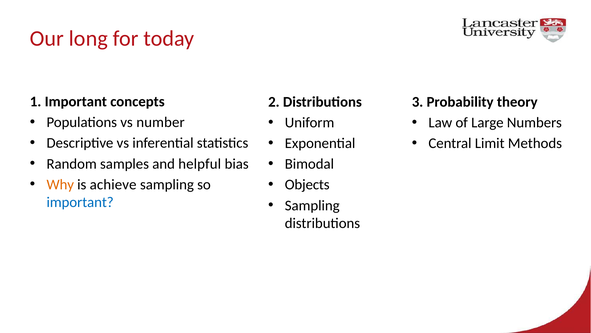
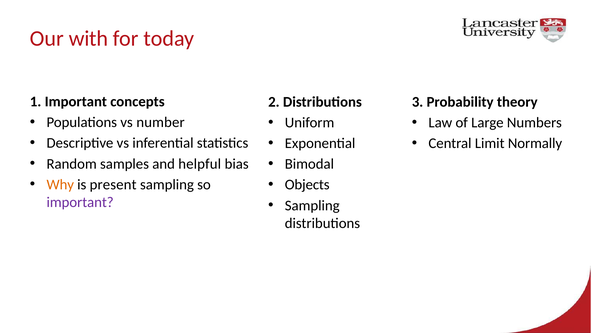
long: long -> with
Methods: Methods -> Normally
achieve: achieve -> present
important at (80, 202) colour: blue -> purple
